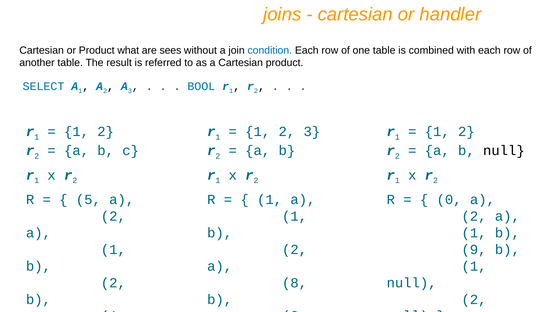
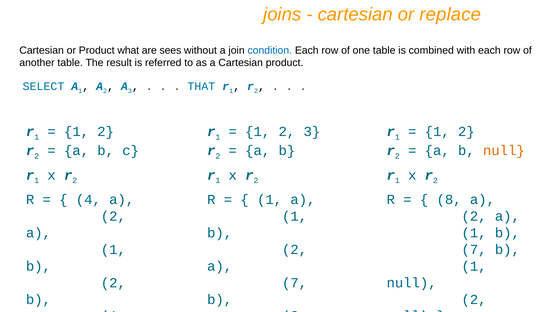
handler: handler -> replace
BOOL: BOOL -> THAT
null at (504, 151) colour: black -> orange
5 at (88, 200): 5 -> 4
0: 0 -> 8
9 at (474, 250): 9 -> 7
8 at (295, 283): 8 -> 7
